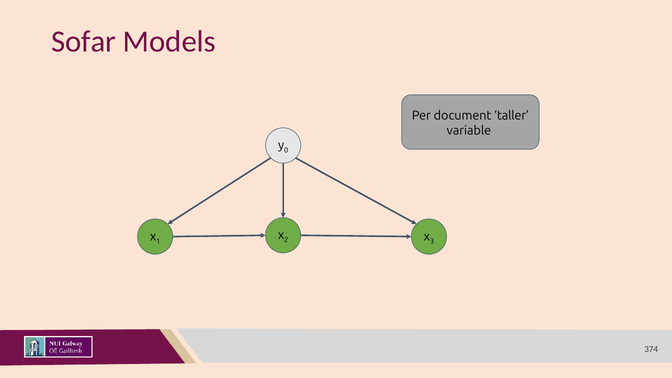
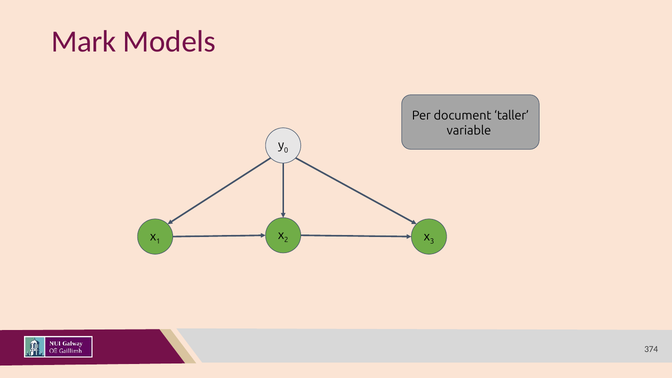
Sofar: Sofar -> Mark
